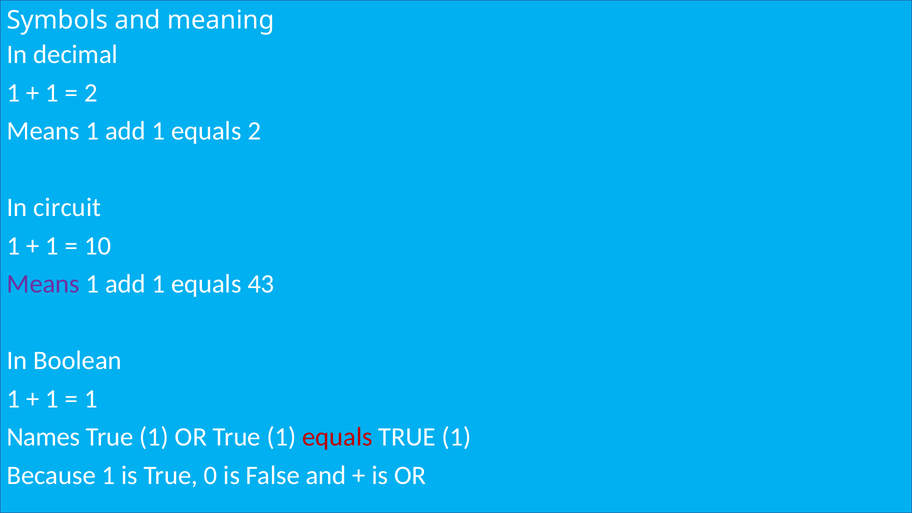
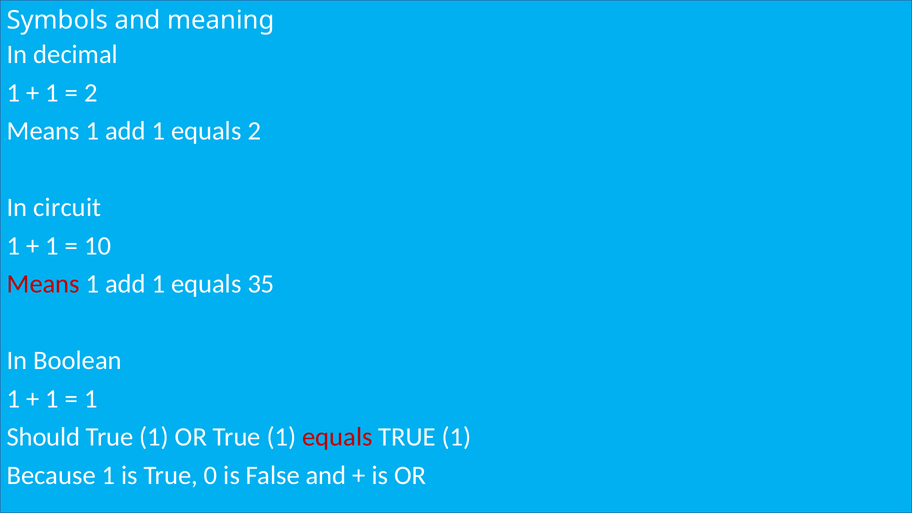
Means at (43, 284) colour: purple -> red
43: 43 -> 35
Names: Names -> Should
